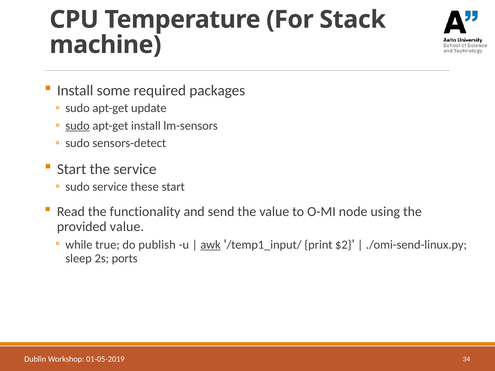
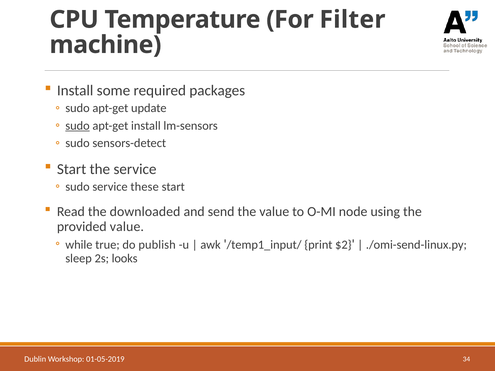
Stack: Stack -> Filter
functionality: functionality -> downloaded
awk underline: present -> none
ports: ports -> looks
